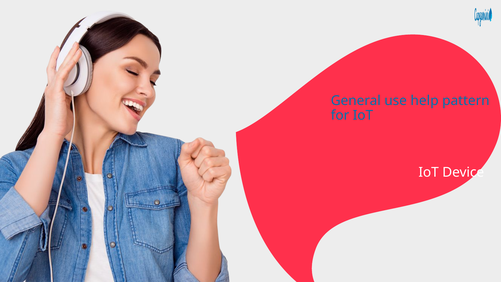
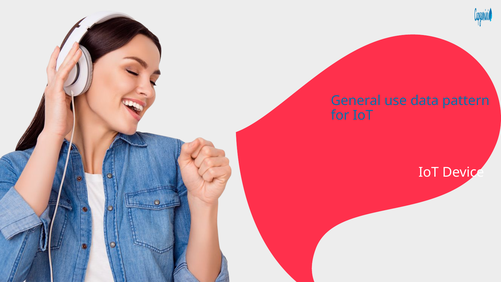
help: help -> data
